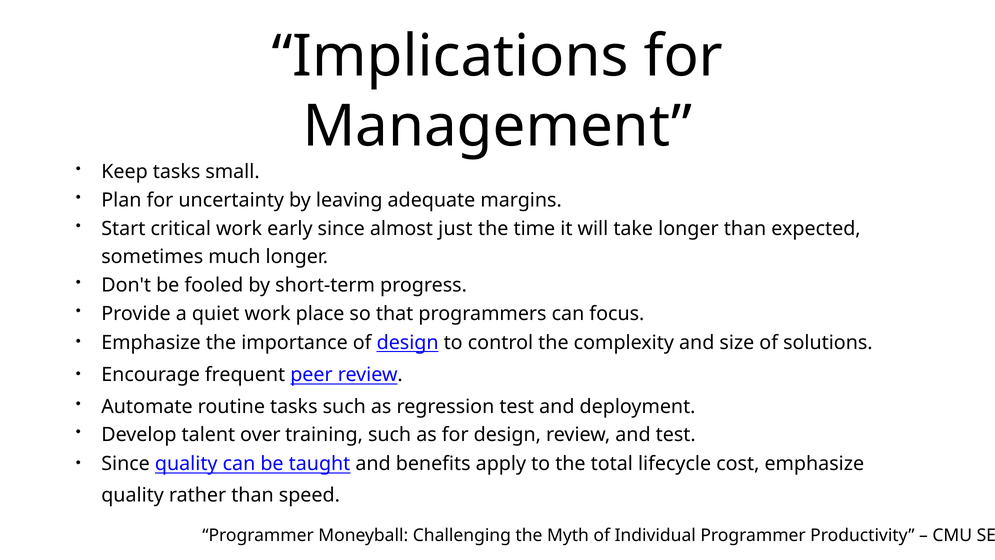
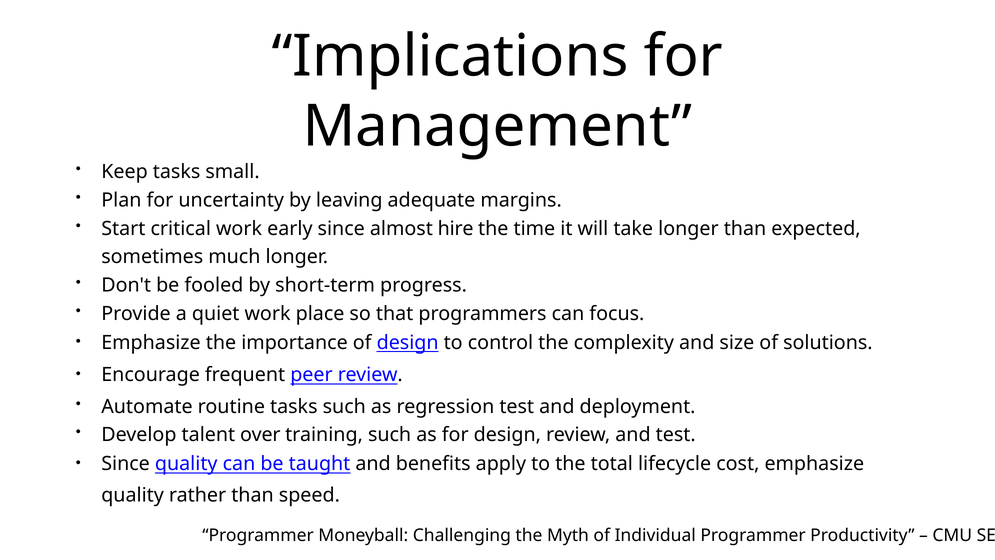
just: just -> hire
